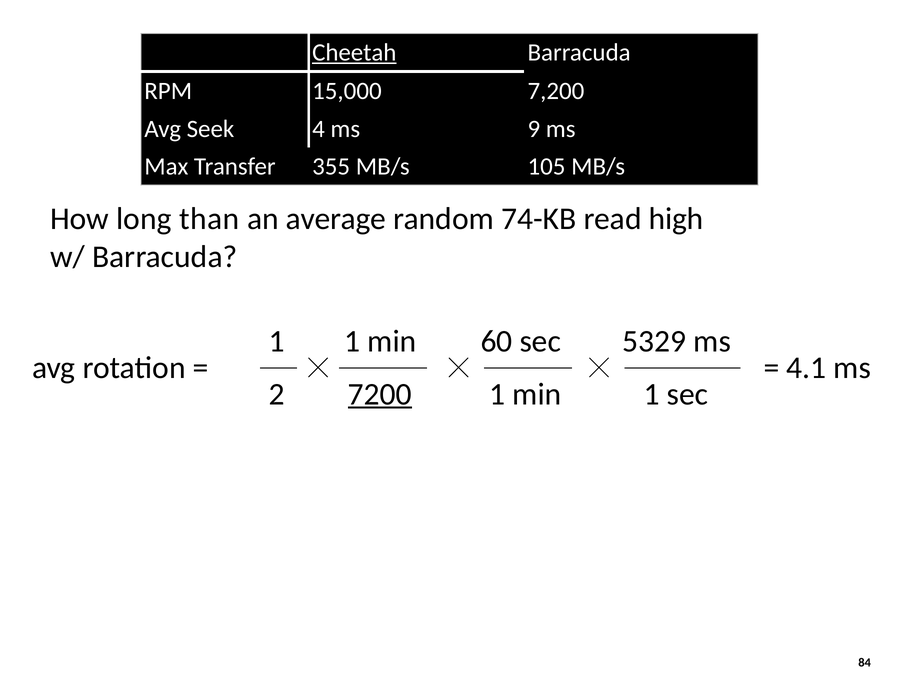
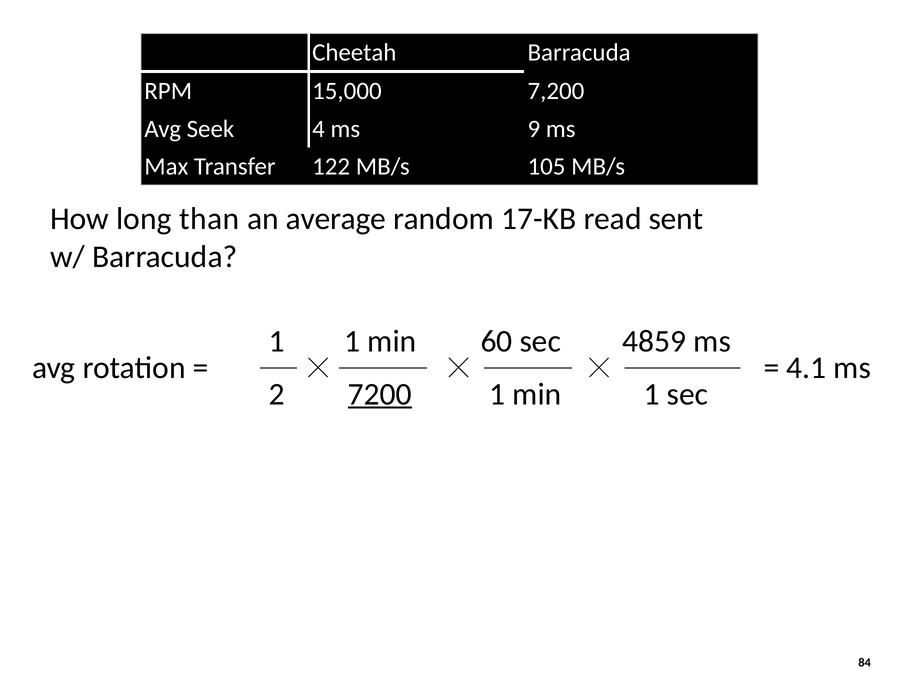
Cheetah underline: present -> none
355: 355 -> 122
74-KB: 74-KB -> 17-KB
high: high -> sent
5329: 5329 -> 4859
